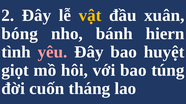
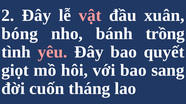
vật colour: yellow -> pink
hiern: hiern -> trồng
huyệt: huyệt -> quyết
túng: túng -> sang
